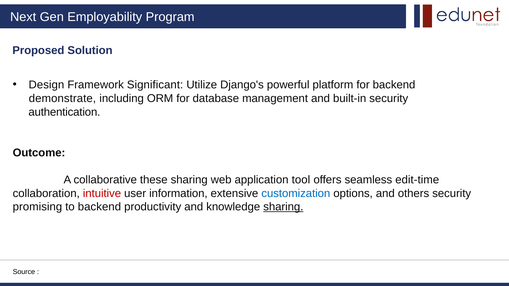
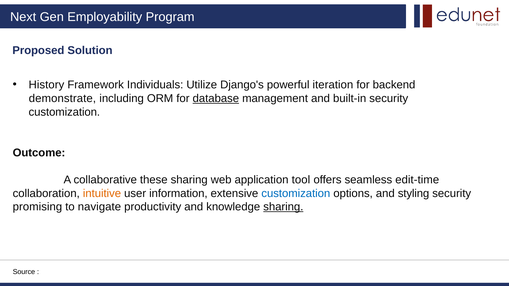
Design: Design -> History
Significant: Significant -> Individuals
platform: platform -> iteration
database underline: none -> present
authentication at (64, 112): authentication -> customization
intuitive colour: red -> orange
others: others -> styling
to backend: backend -> navigate
